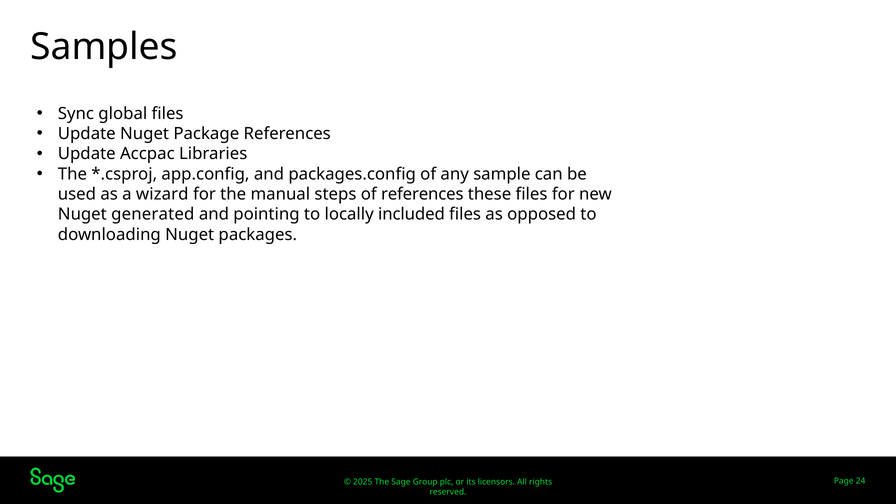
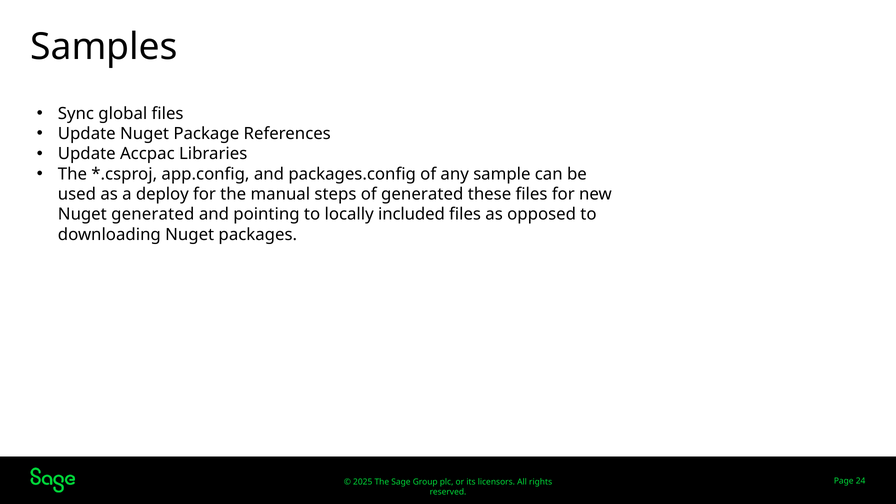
wizard: wizard -> deploy
of references: references -> generated
